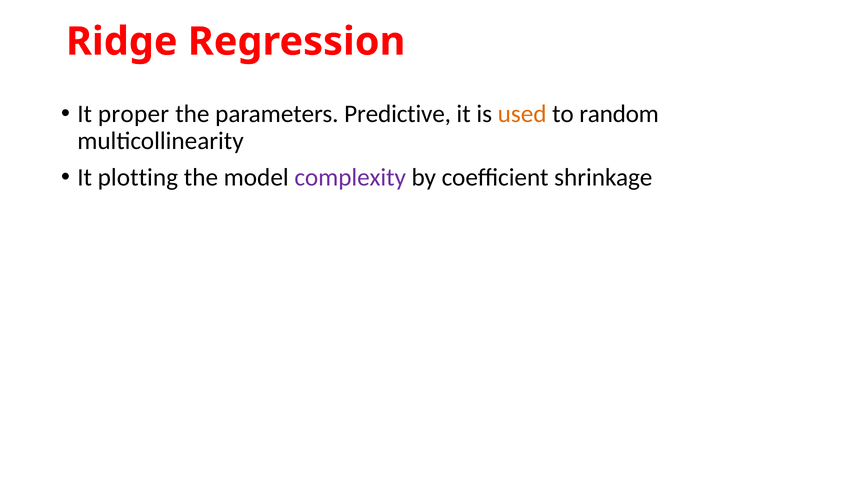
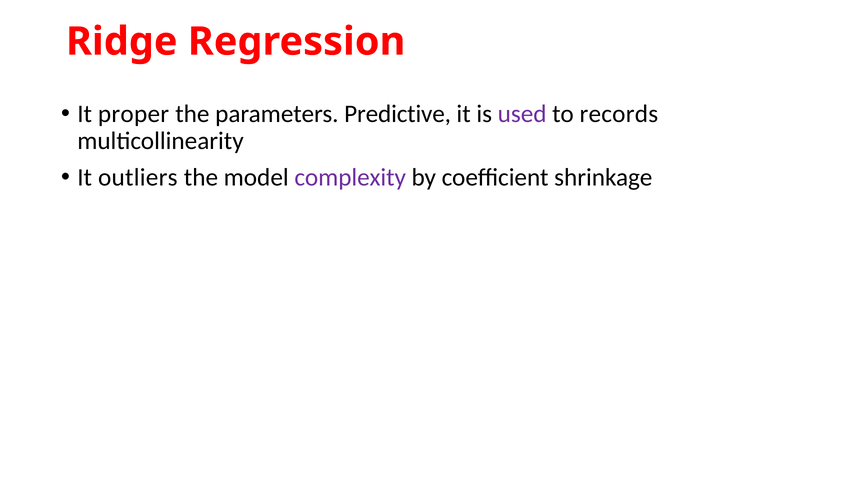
used colour: orange -> purple
random: random -> records
plotting: plotting -> outliers
